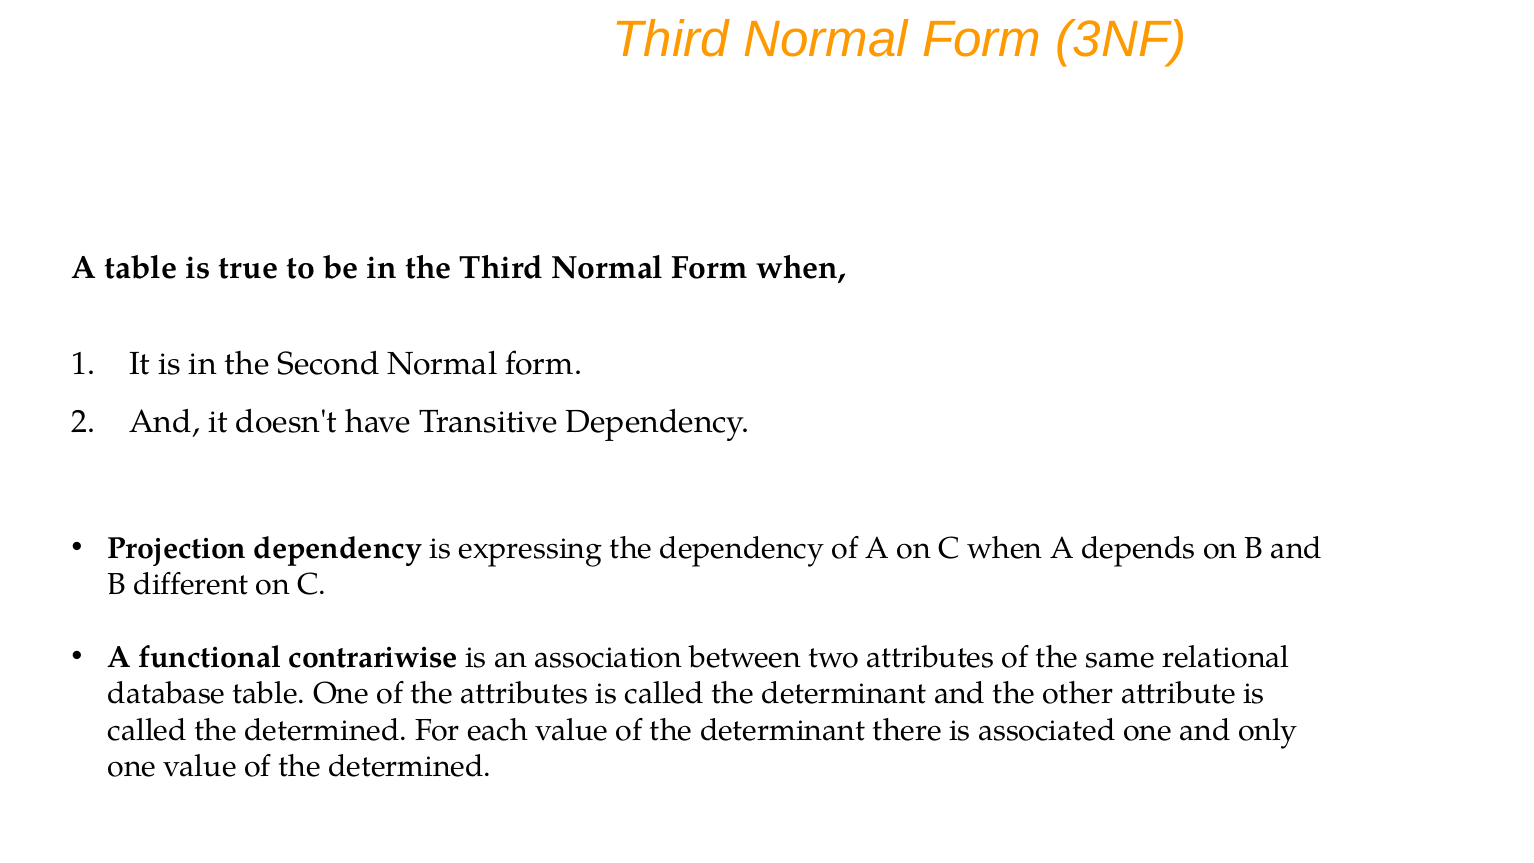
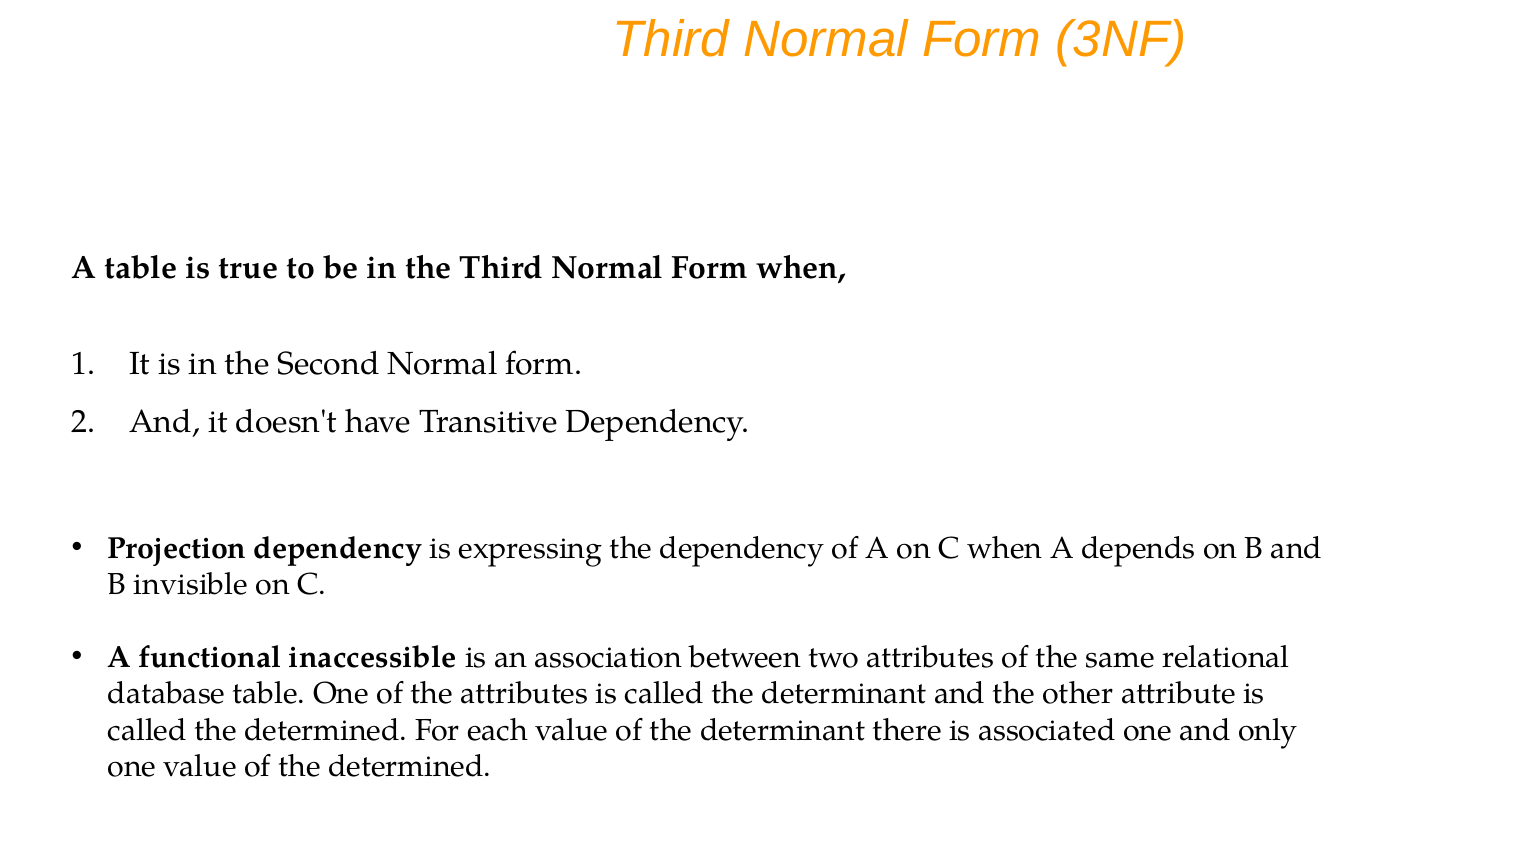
different: different -> invisible
contrariwise: contrariwise -> inaccessible
